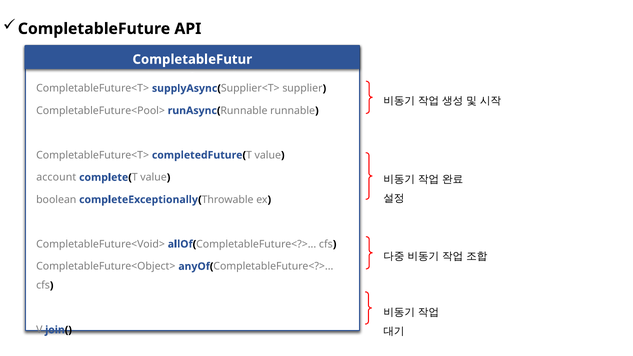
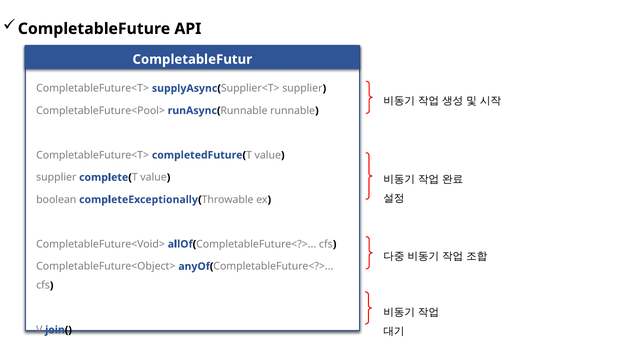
account at (56, 177): account -> supplier
